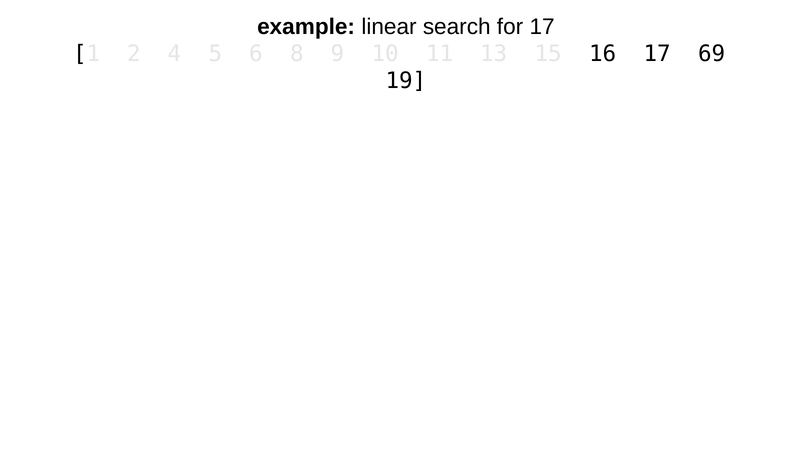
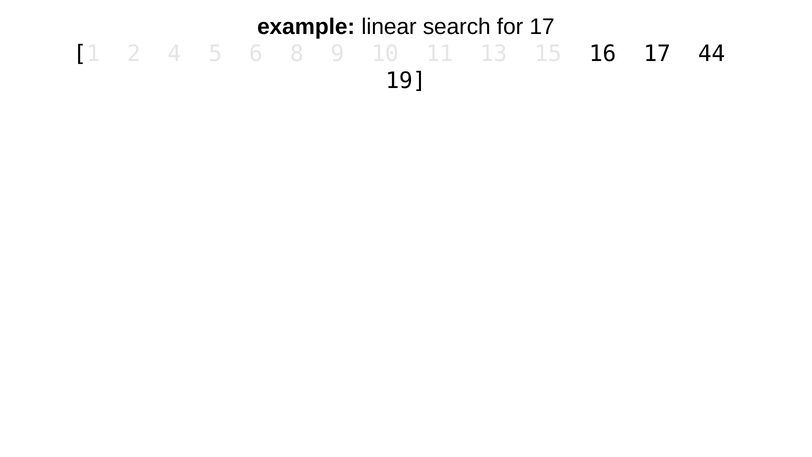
69: 69 -> 44
